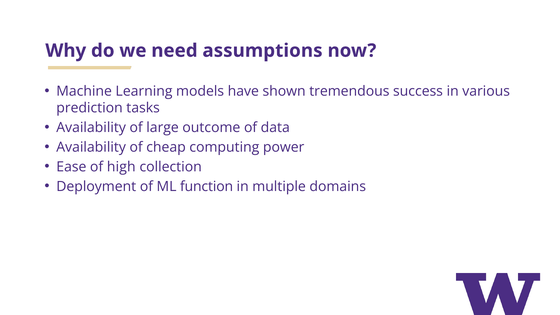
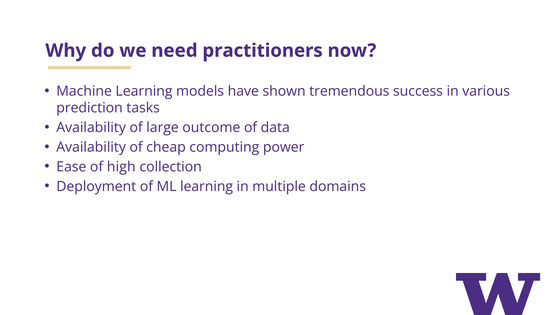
assumptions: assumptions -> practitioners
ML function: function -> learning
